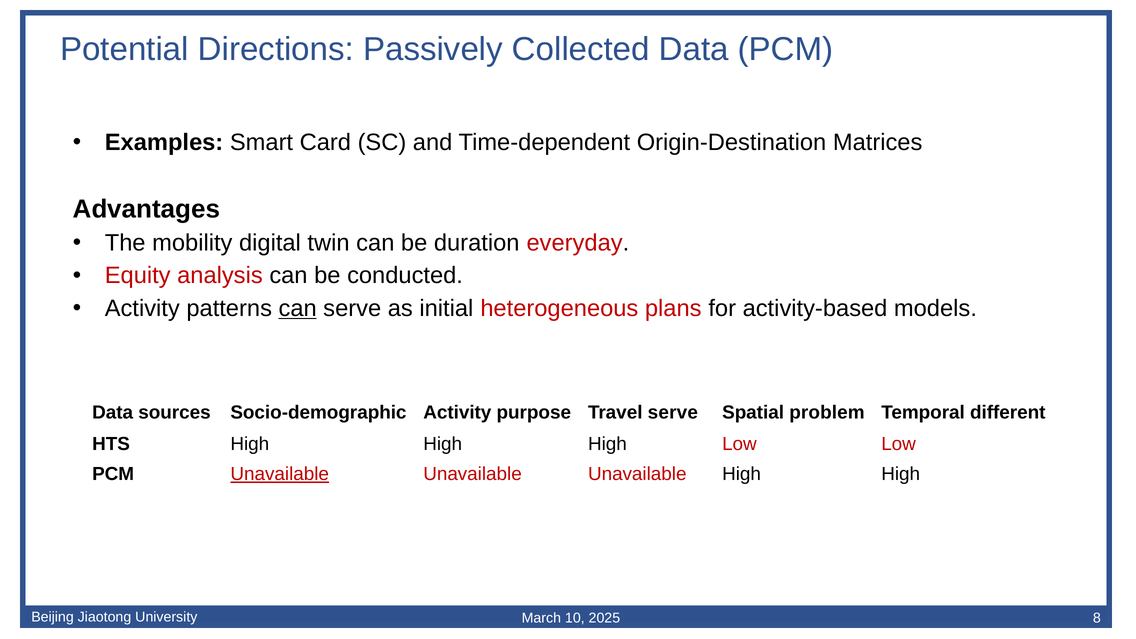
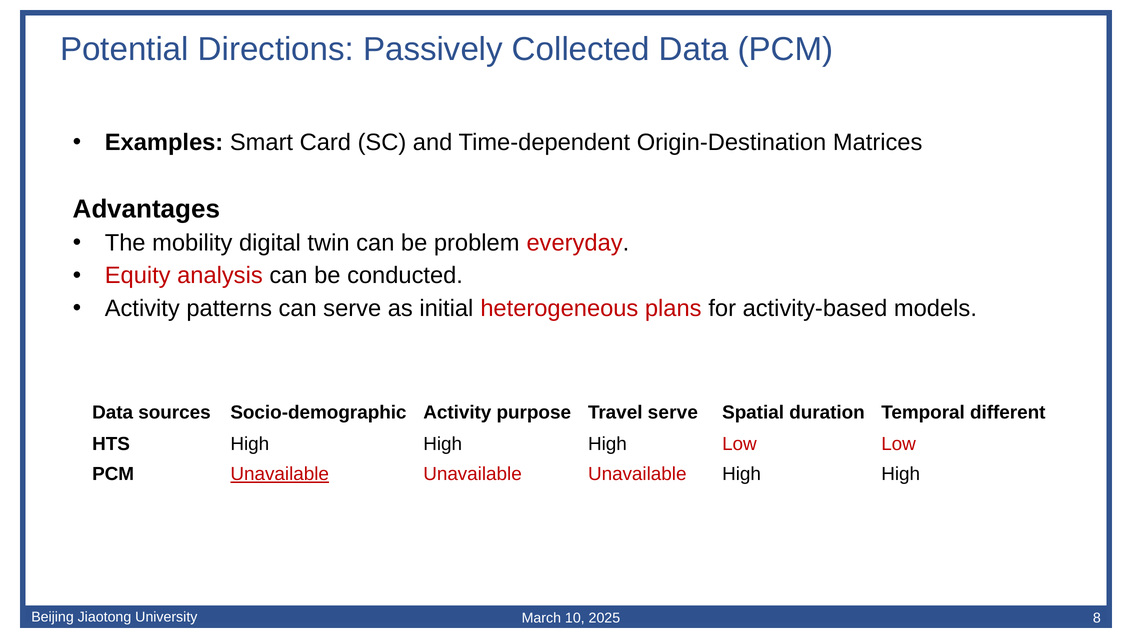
duration: duration -> problem
can at (298, 308) underline: present -> none
problem: problem -> duration
